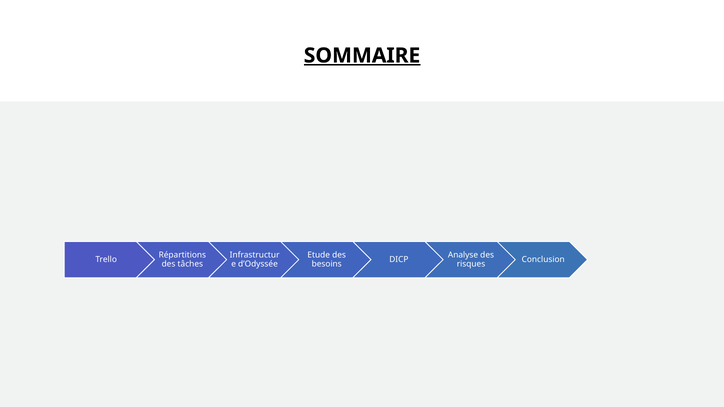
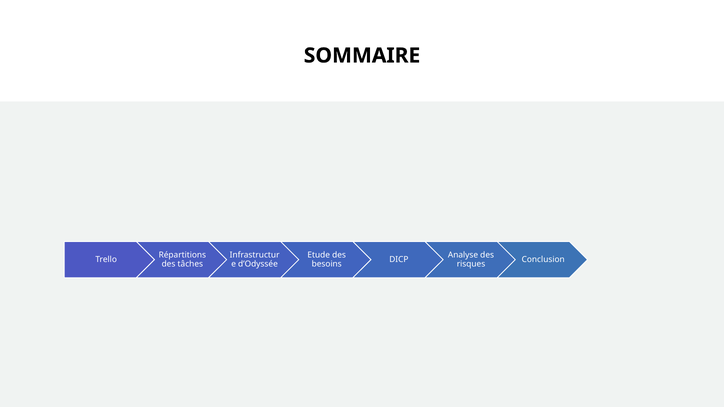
SOMMAIRE underline: present -> none
